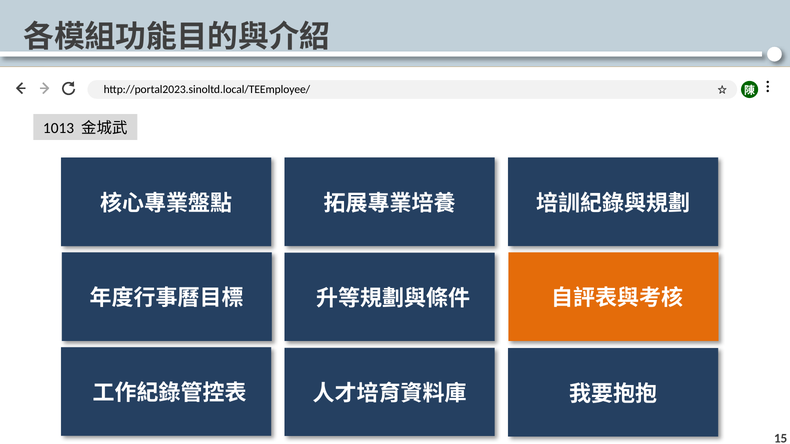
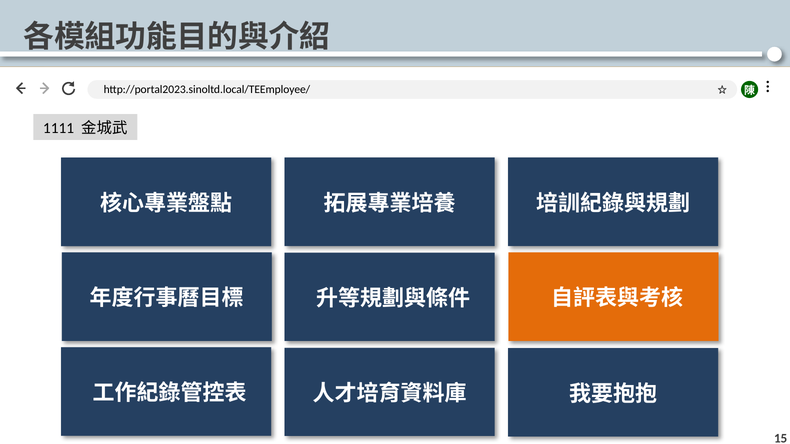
1013: 1013 -> 1111
